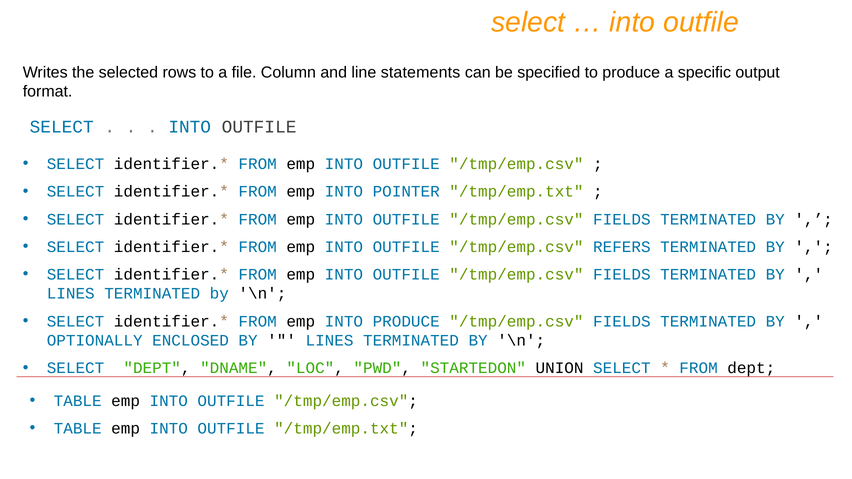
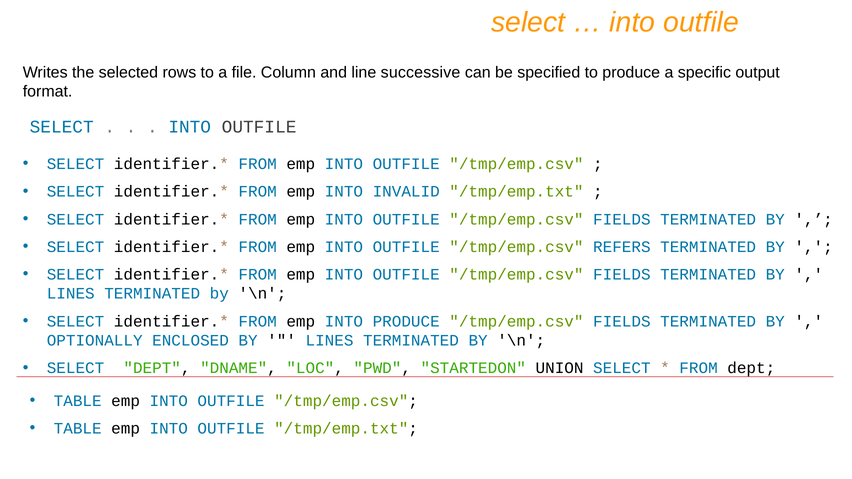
statements: statements -> successive
POINTER: POINTER -> INVALID
